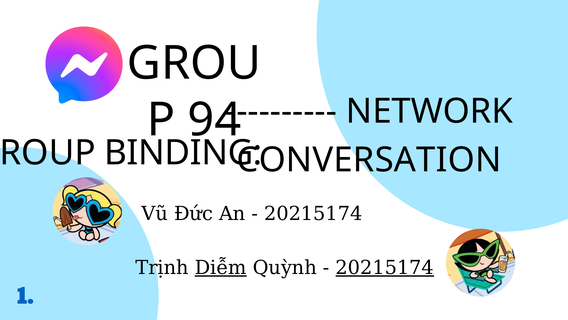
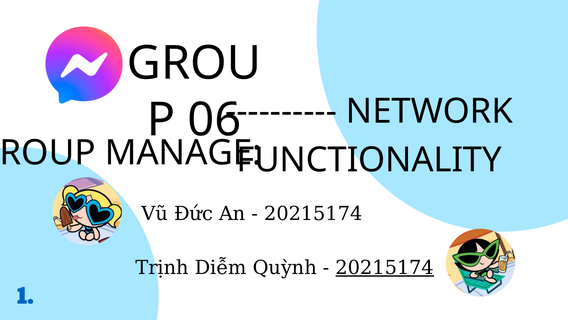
94: 94 -> 06
BINDING: BINDING -> MANAGE
CONVERSATION: CONVERSATION -> FUNCTIONALITY
Diễm underline: present -> none
